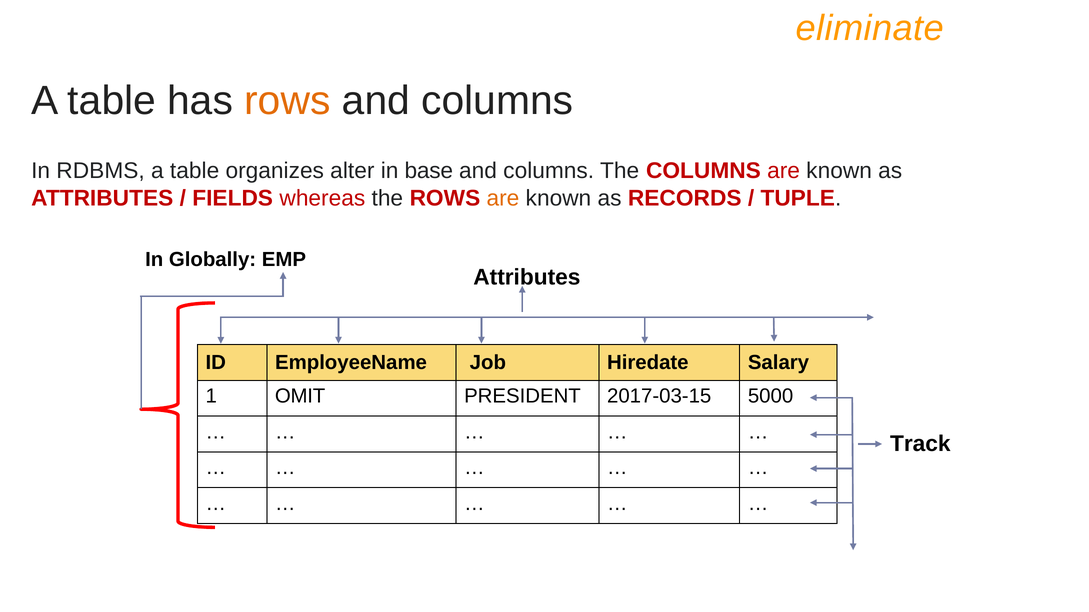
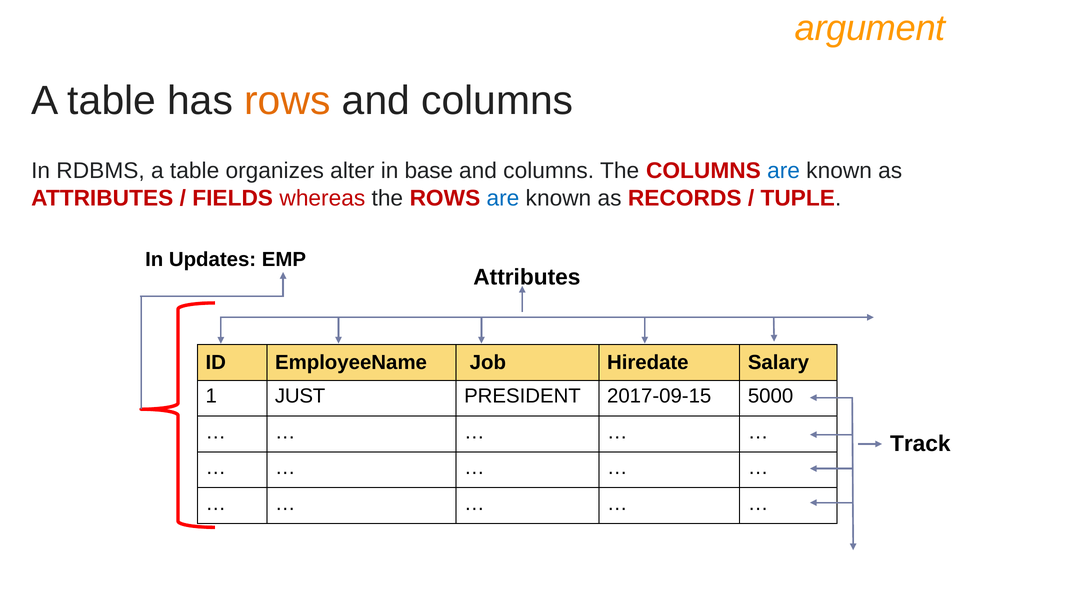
eliminate: eliminate -> argument
are at (784, 171) colour: red -> blue
are at (503, 198) colour: orange -> blue
Globally: Globally -> Updates
OMIT: OMIT -> JUST
2017-03-15: 2017-03-15 -> 2017-09-15
